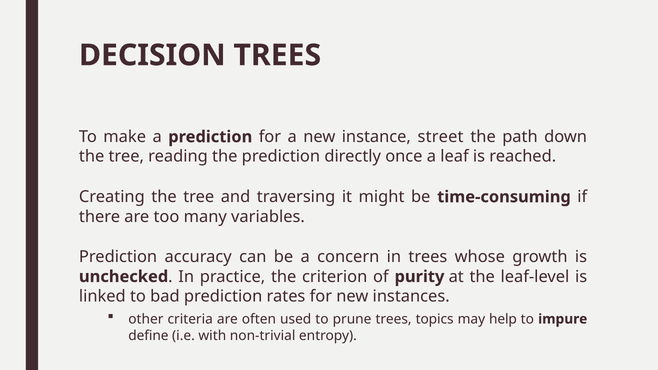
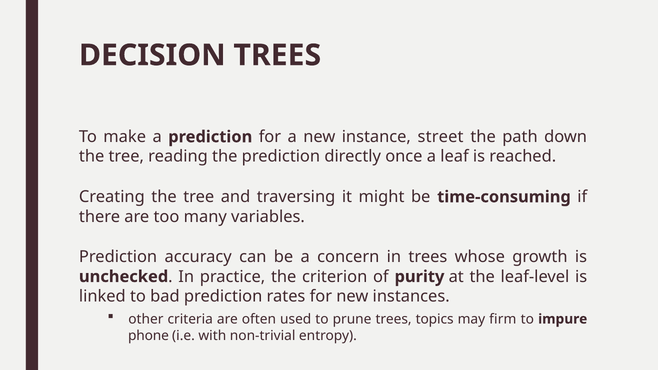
help: help -> firm
define: define -> phone
